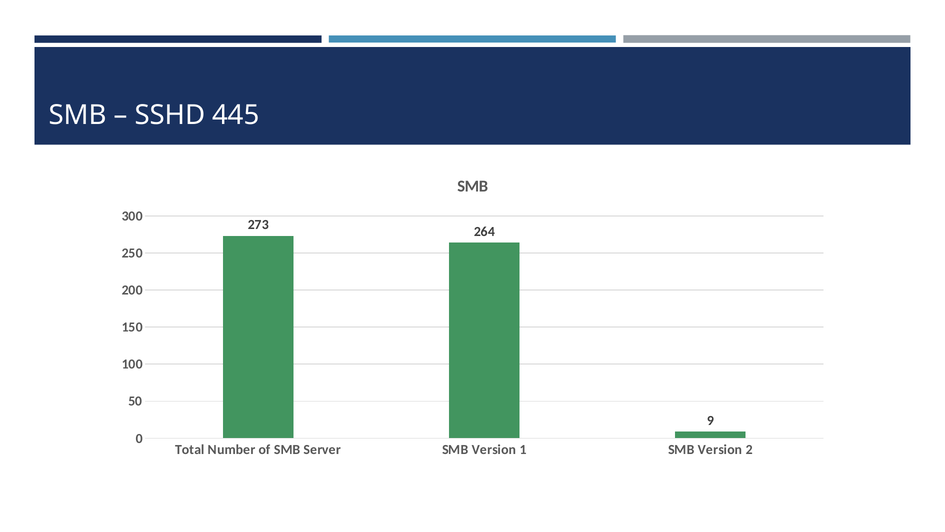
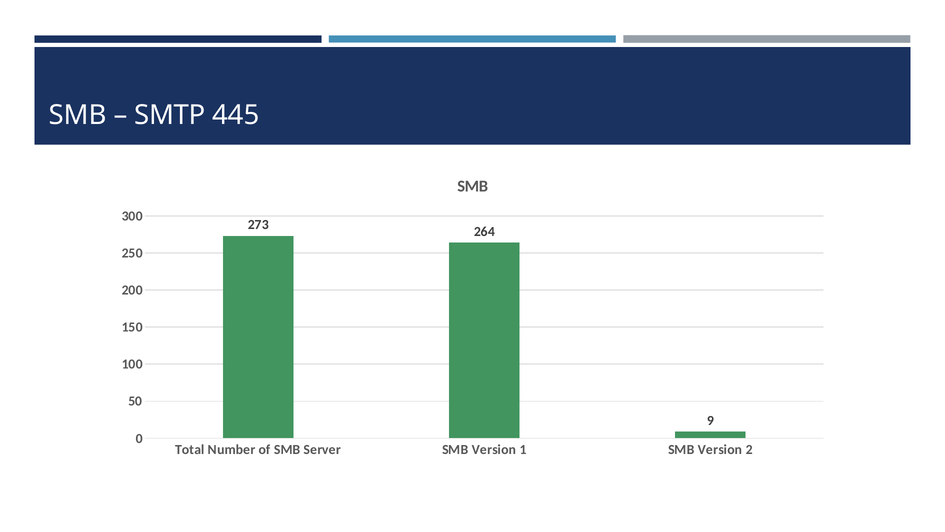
SSHD: SSHD -> SMTP
